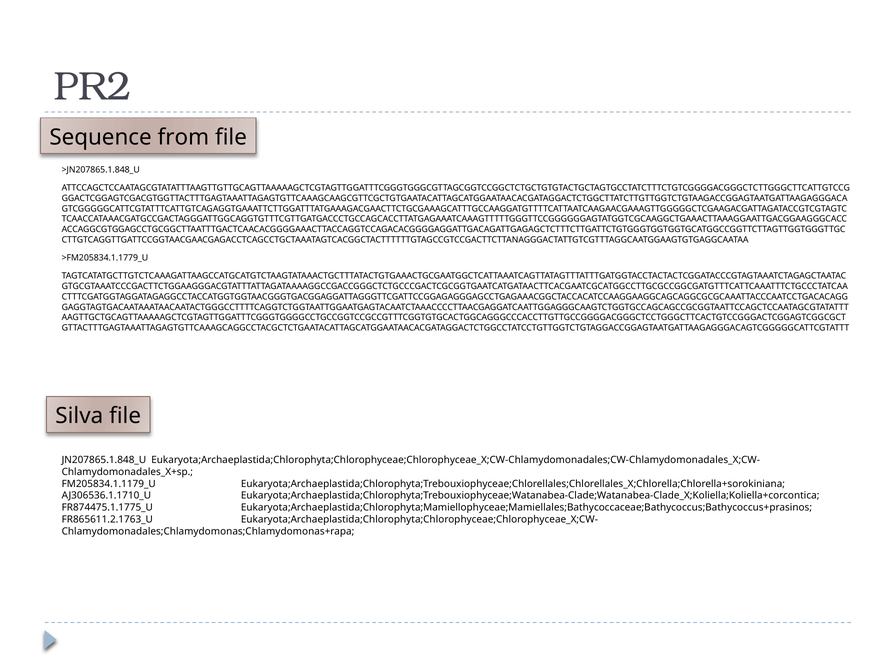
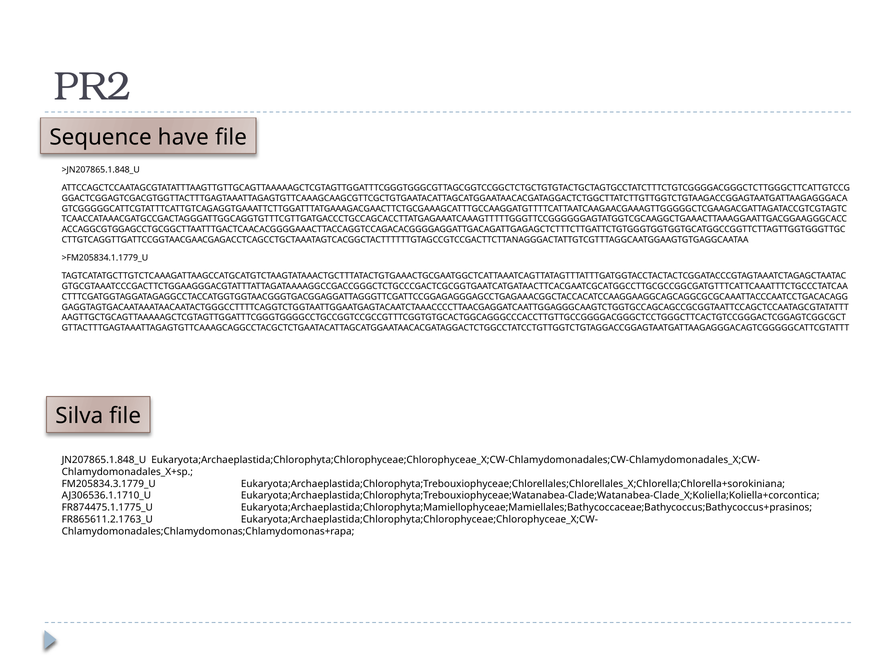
from: from -> have
FM205834.1.1179_U: FM205834.1.1179_U -> FM205834.3.1779_U
